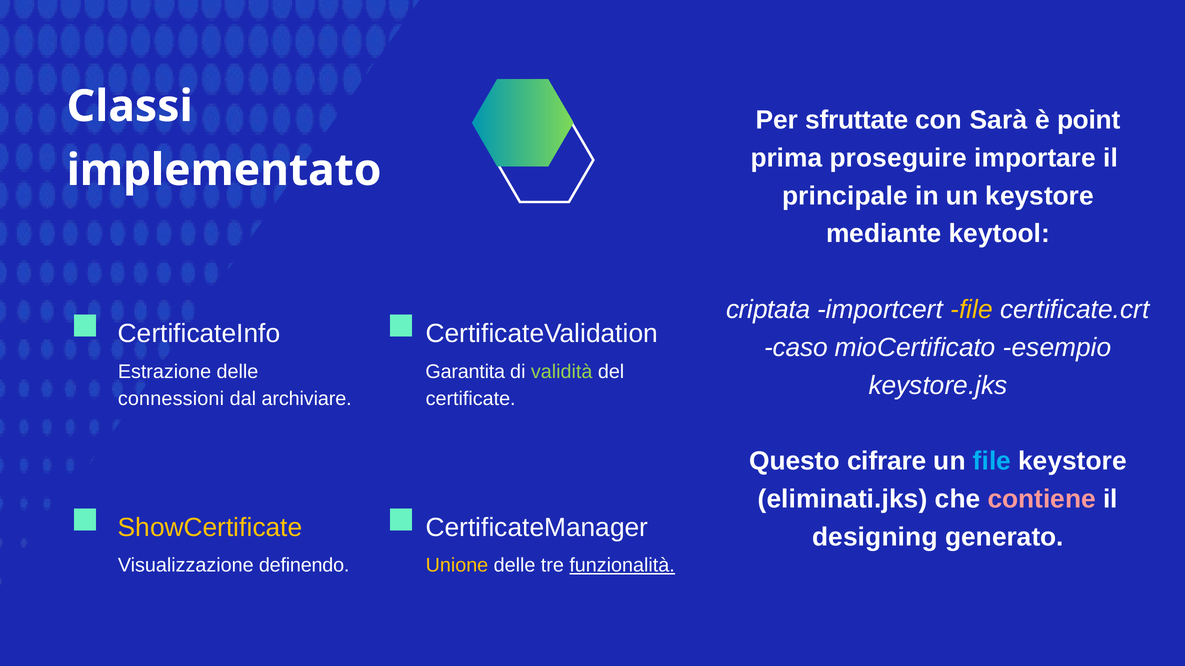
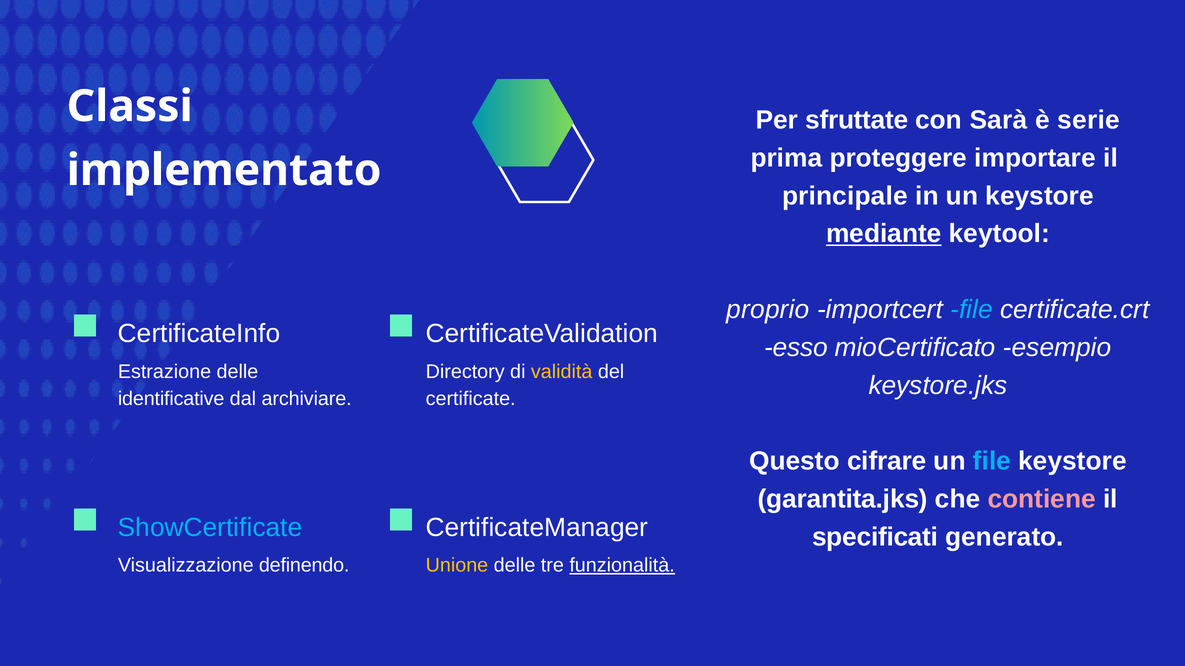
point: point -> serie
proseguire: proseguire -> proteggere
mediante underline: none -> present
criptata: criptata -> proprio
file at (972, 310) colour: yellow -> light blue
caso: caso -> esso
Garantita: Garantita -> Directory
validità colour: light green -> yellow
connessioni: connessioni -> identificative
eliminati.jks: eliminati.jks -> garantita.jks
ShowCertificate colour: yellow -> light blue
designing: designing -> specificati
